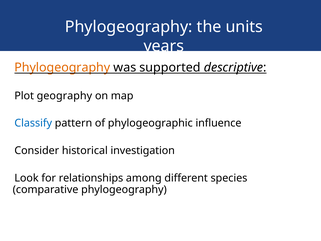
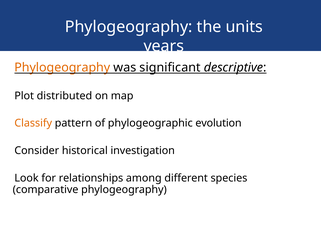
supported: supported -> significant
geography: geography -> distributed
Classify colour: blue -> orange
influence: influence -> evolution
